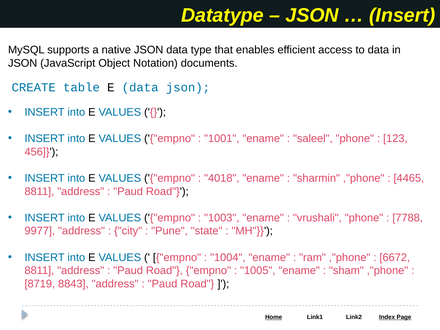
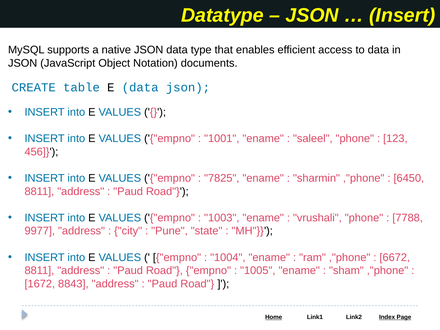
4018: 4018 -> 7825
4465: 4465 -> 6450
8719: 8719 -> 1672
